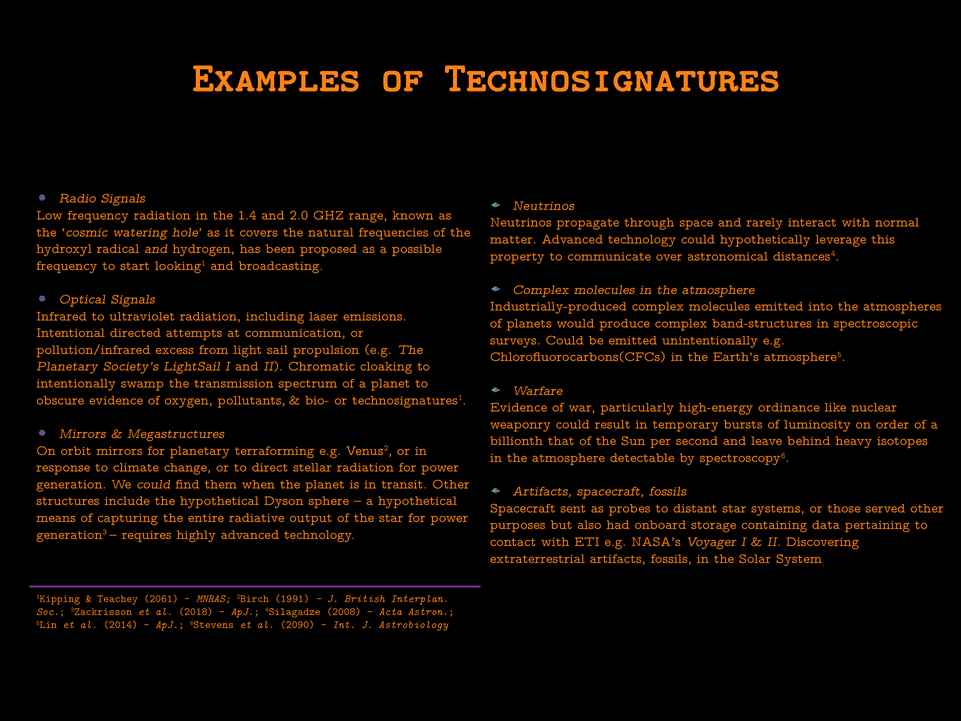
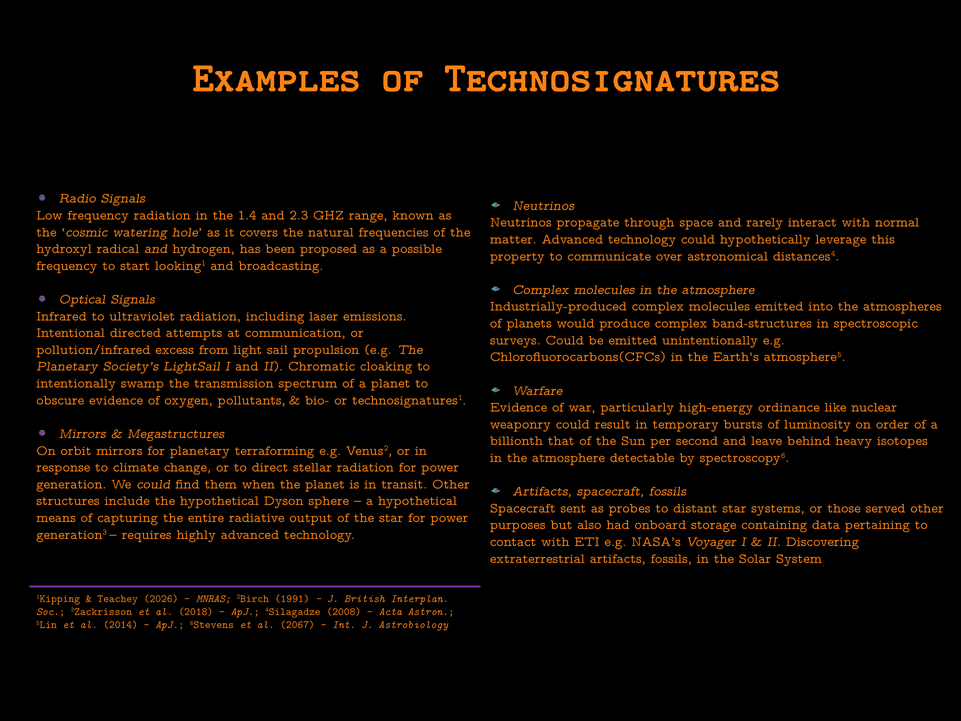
2.0: 2.0 -> 2.3
2061: 2061 -> 2026
2090: 2090 -> 2067
